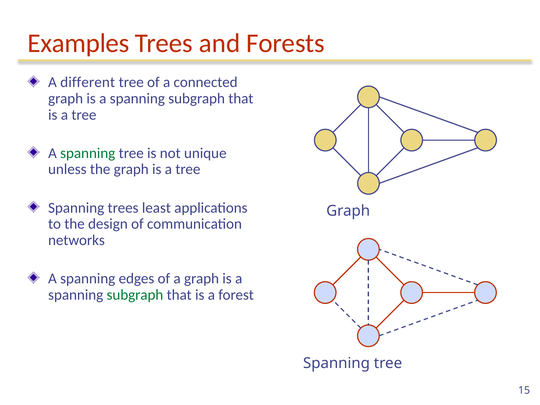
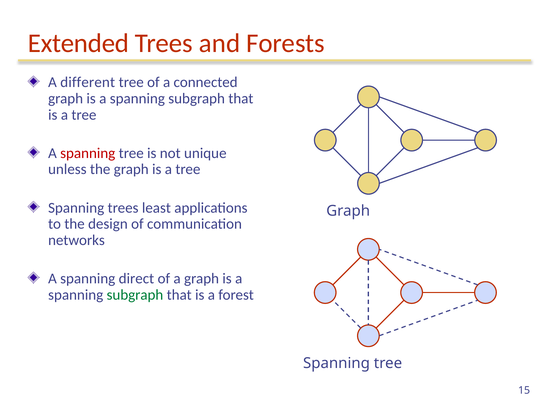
Examples: Examples -> Extended
spanning at (88, 153) colour: green -> red
edges: edges -> direct
